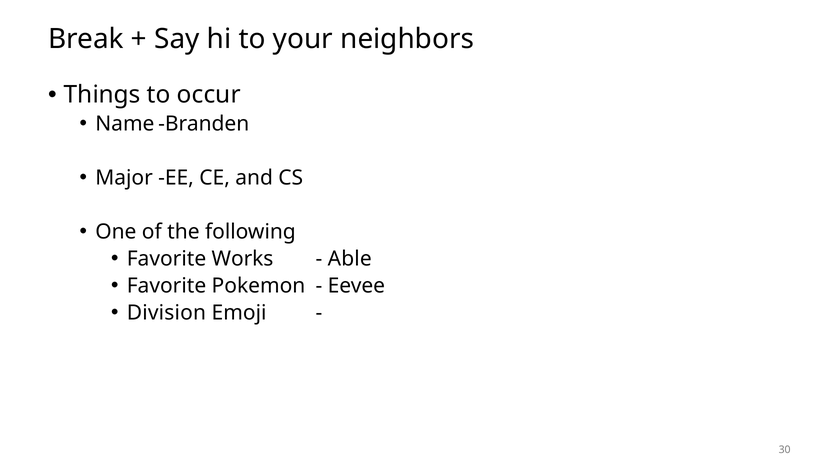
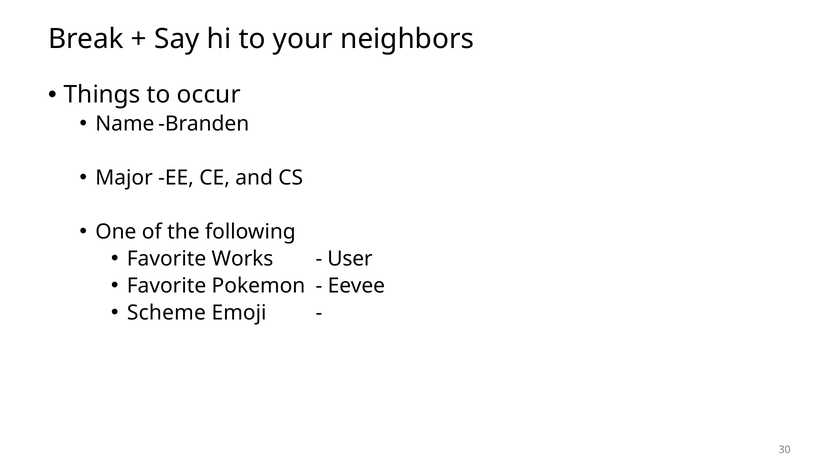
Able: Able -> User
Division: Division -> Scheme
